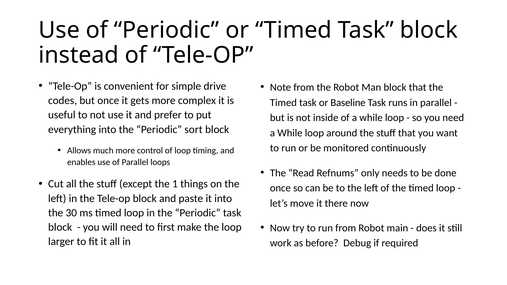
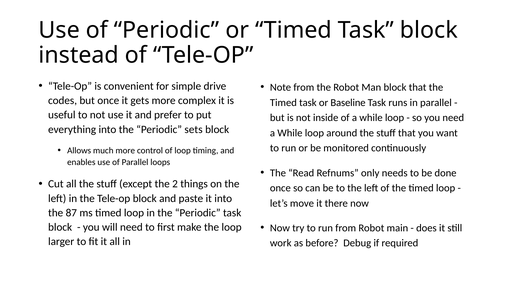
sort: sort -> sets
1: 1 -> 2
30: 30 -> 87
